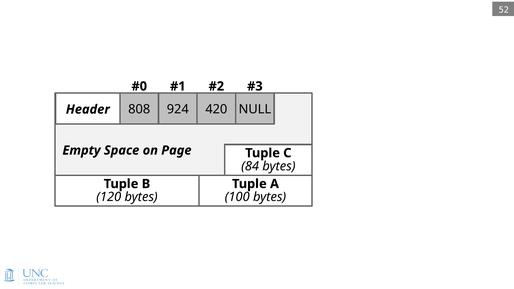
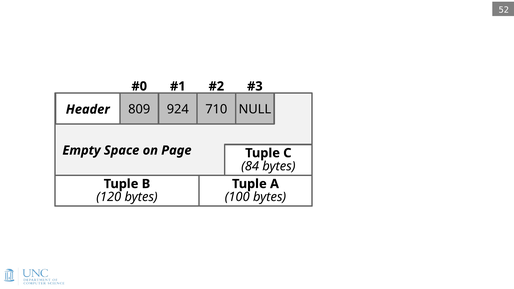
808: 808 -> 809
420: 420 -> 710
